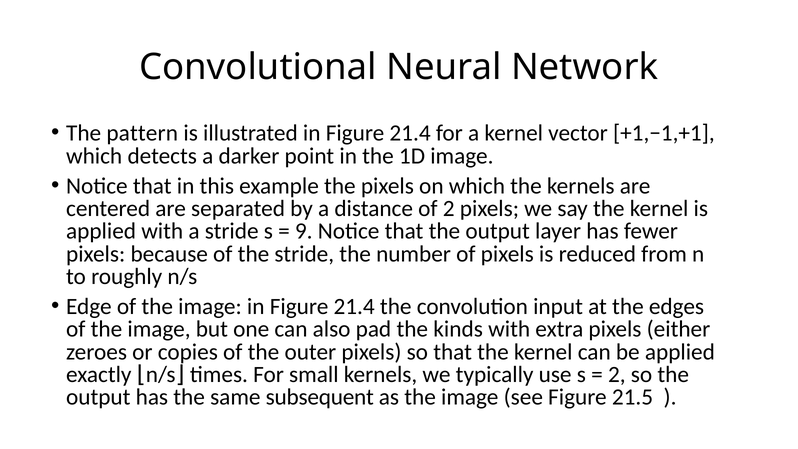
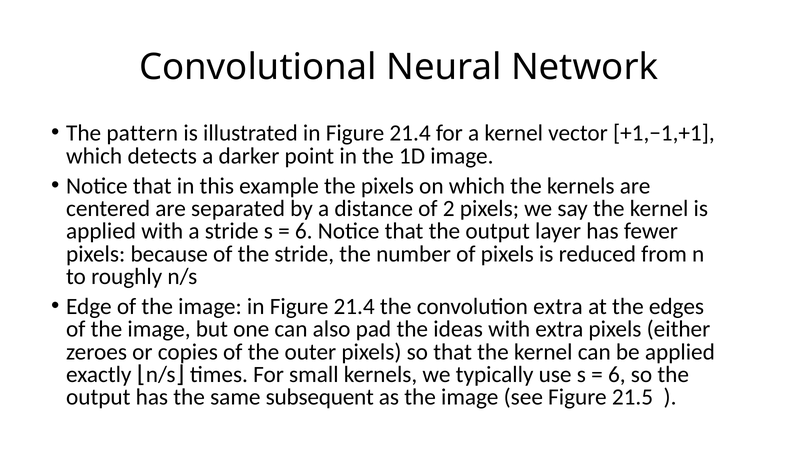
9 at (304, 231): 9 -> 6
convolution input: input -> extra
kinds: kinds -> ideas
2 at (617, 375): 2 -> 6
